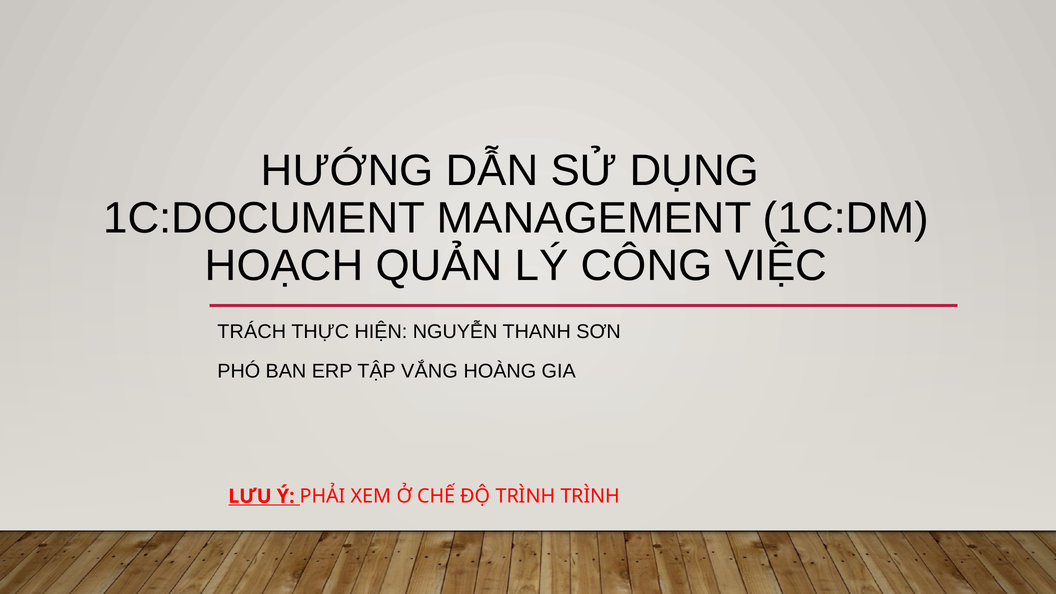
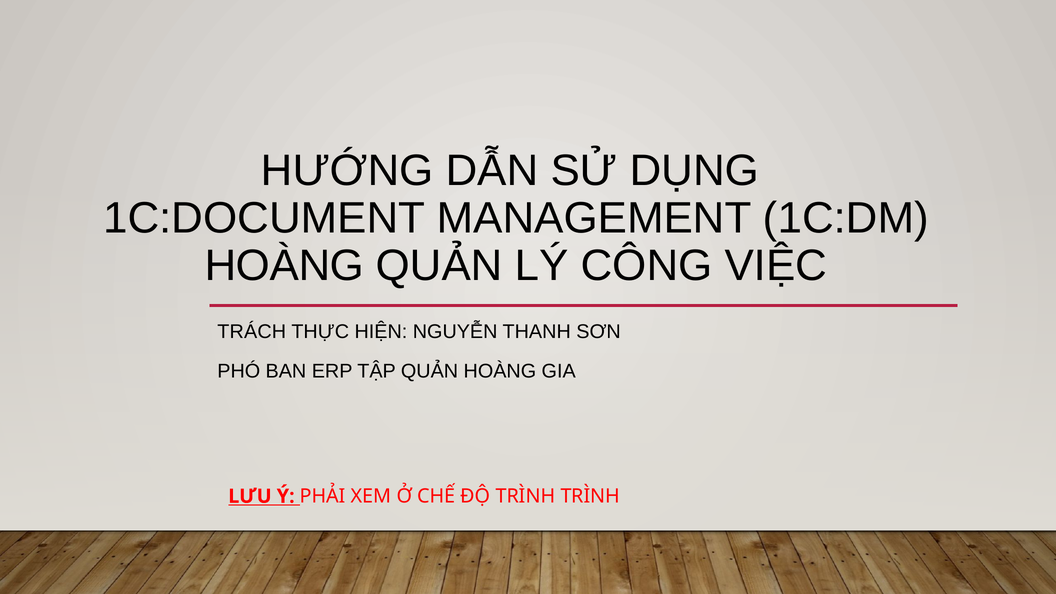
HOẠCH at (284, 266): HOẠCH -> HOÀNG
TẬP VẮNG: VẮNG -> QUẢN
